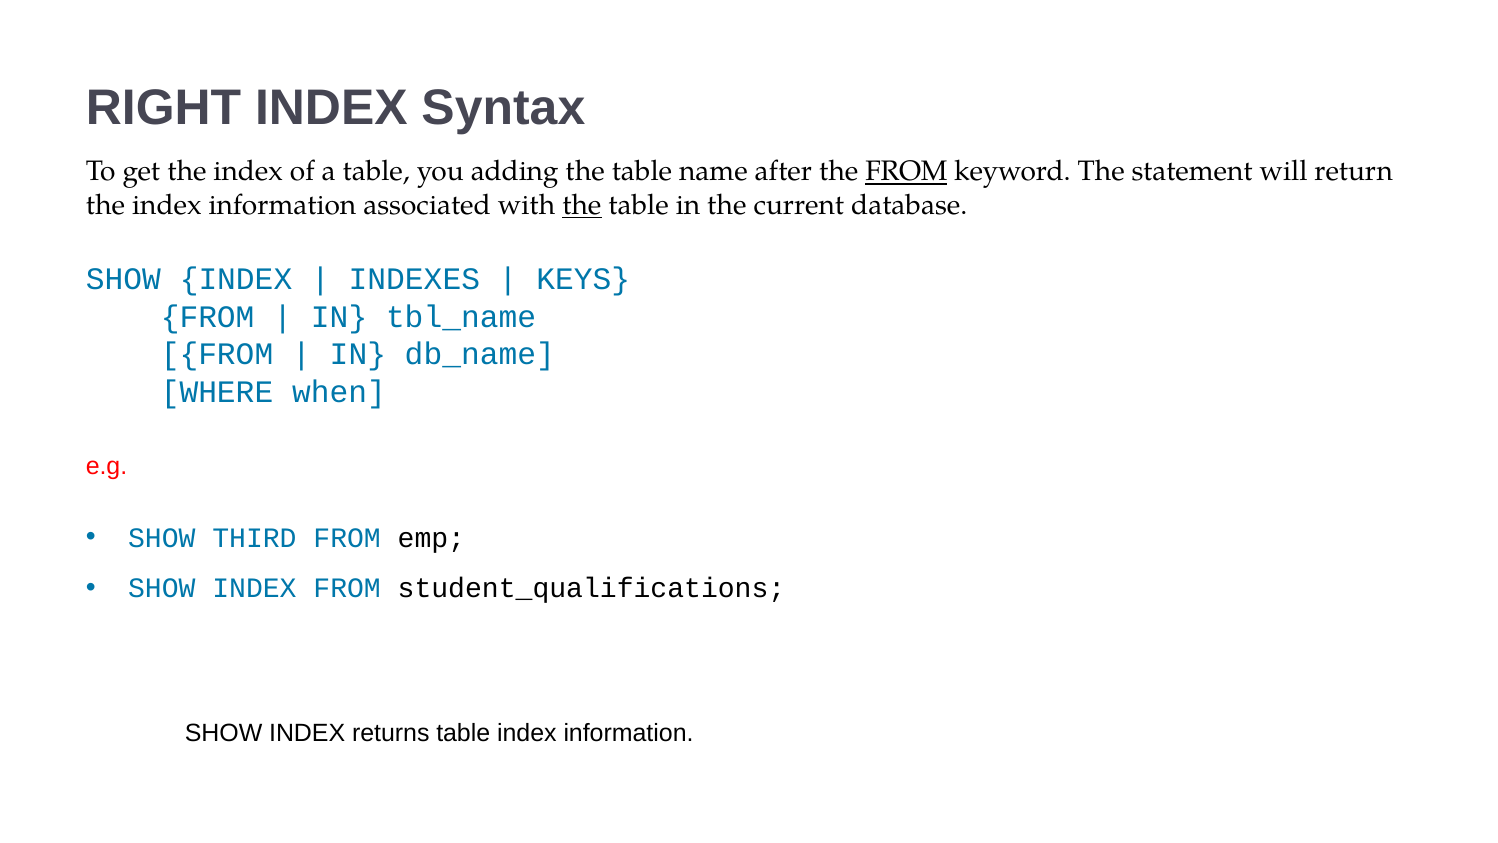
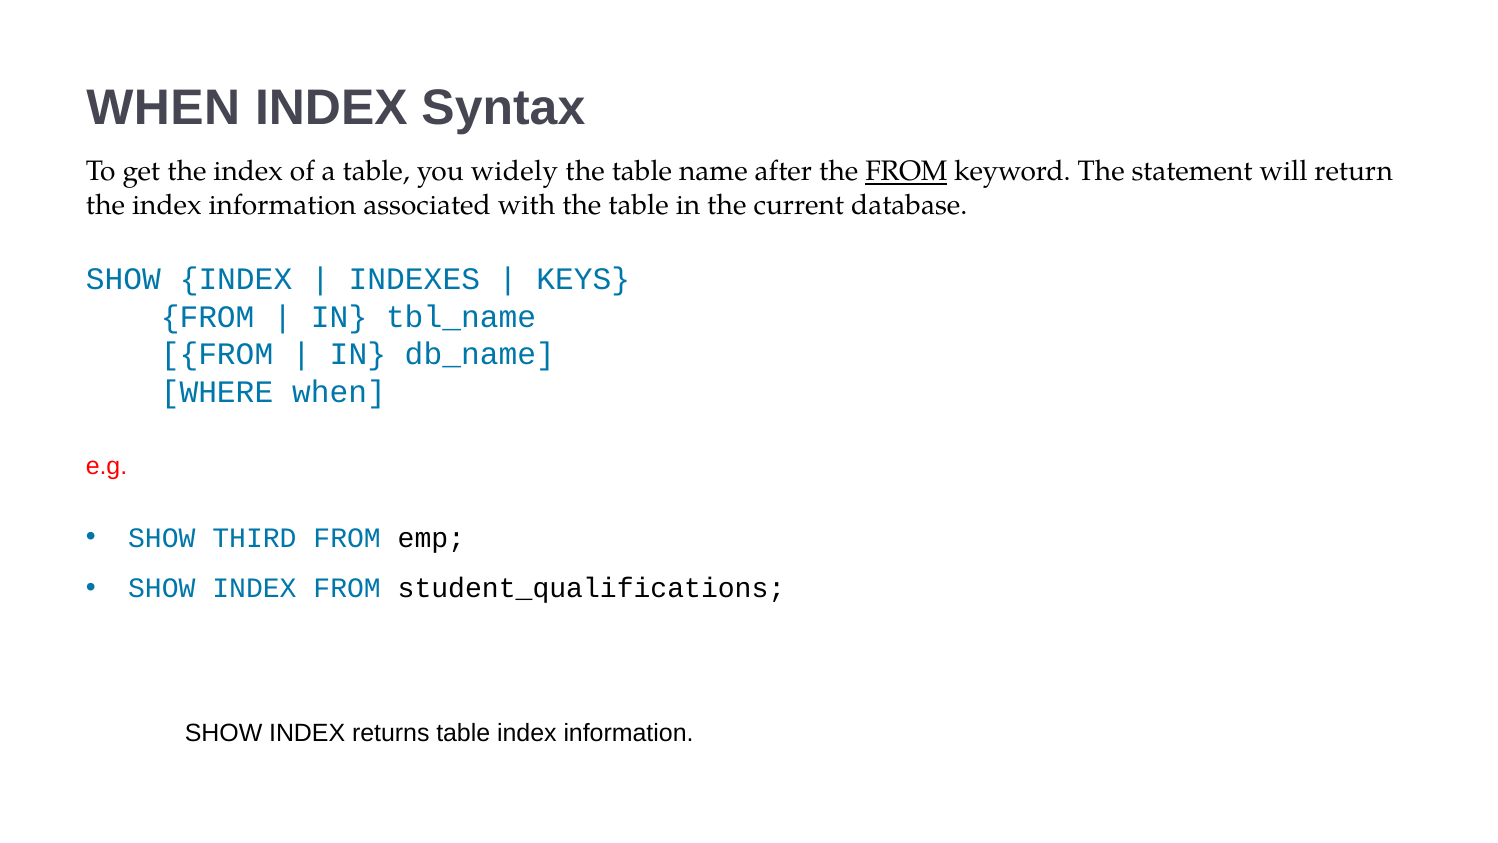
RIGHT at (164, 108): RIGHT -> WHEN
adding: adding -> widely
the at (582, 205) underline: present -> none
